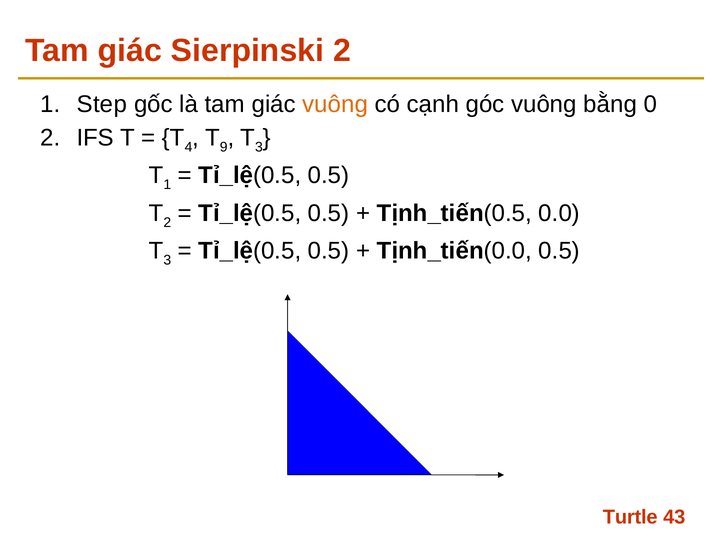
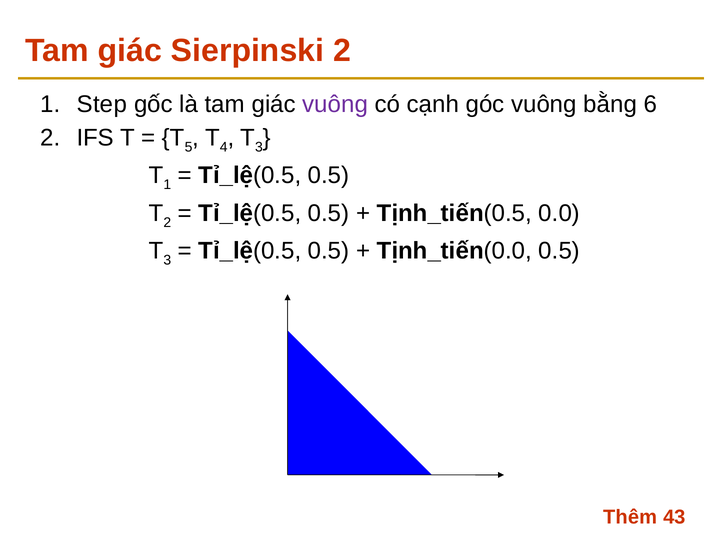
vuông at (335, 104) colour: orange -> purple
0: 0 -> 6
4: 4 -> 5
9: 9 -> 4
Turtle: Turtle -> Thêm
